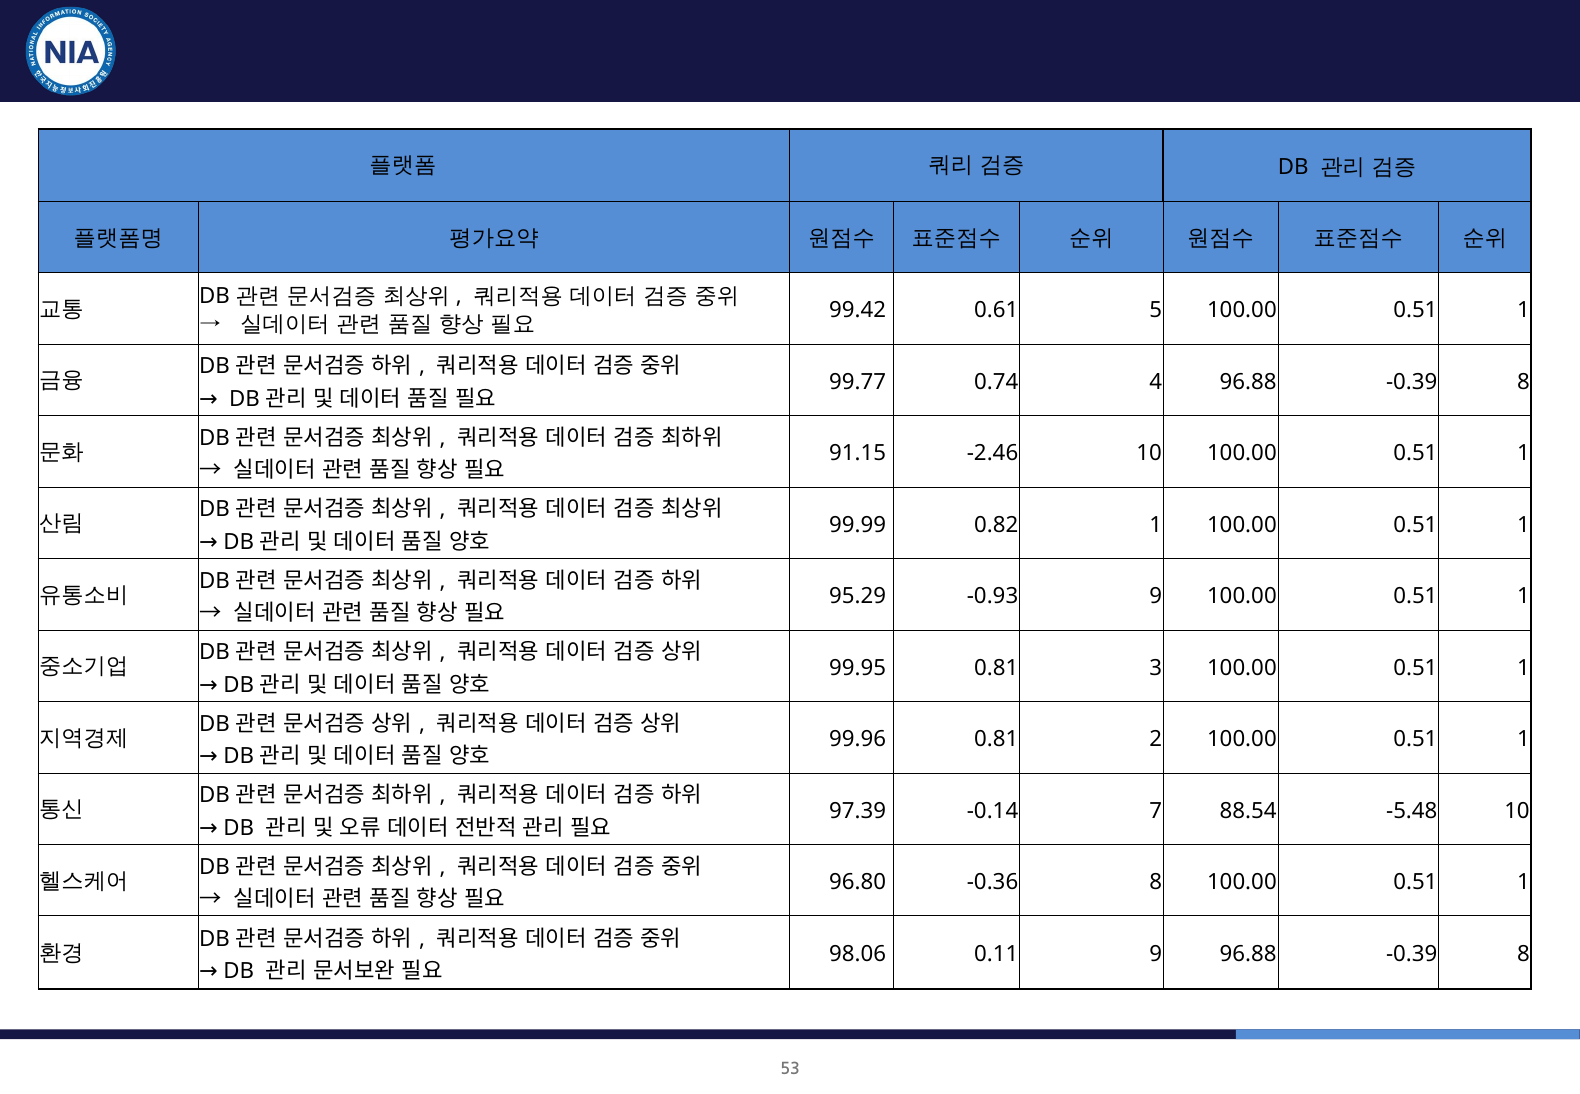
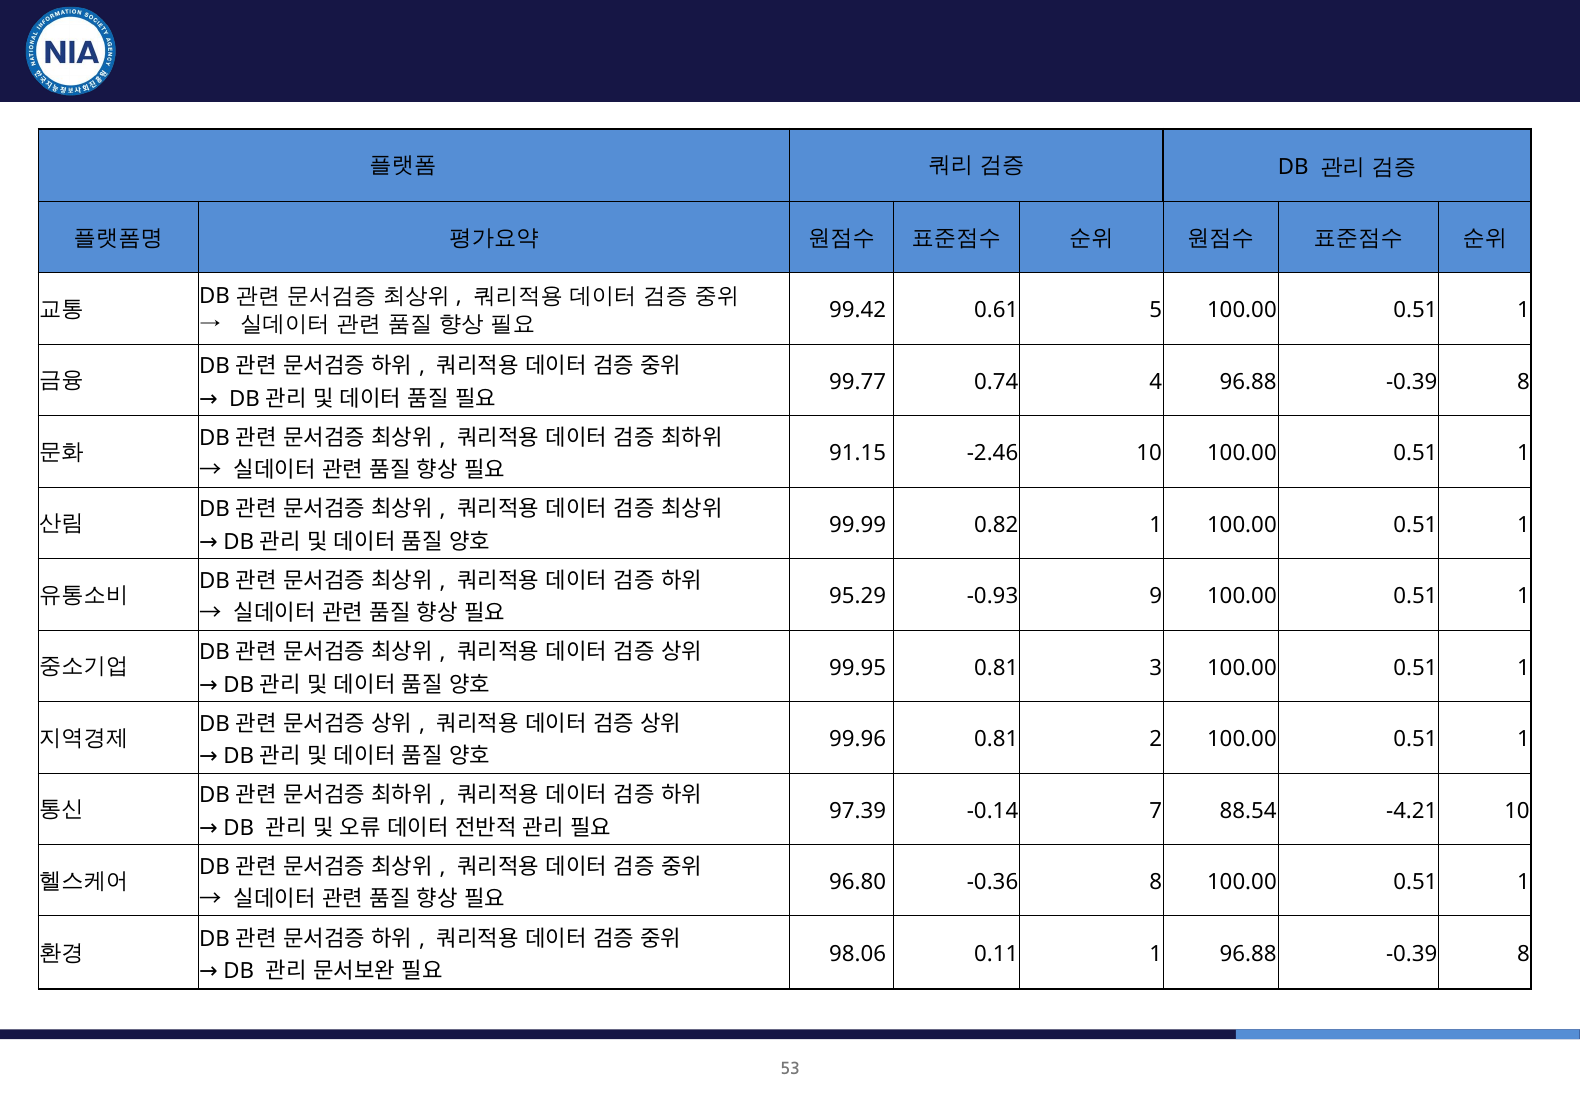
-5.48: -5.48 -> -4.21
0.11 9: 9 -> 1
